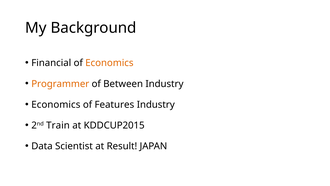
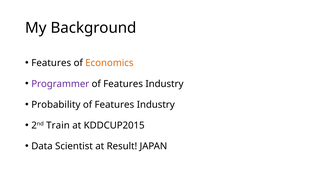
Financial at (51, 63): Financial -> Features
Programmer colour: orange -> purple
Between at (123, 84): Between -> Features
Economics at (56, 104): Economics -> Probability
